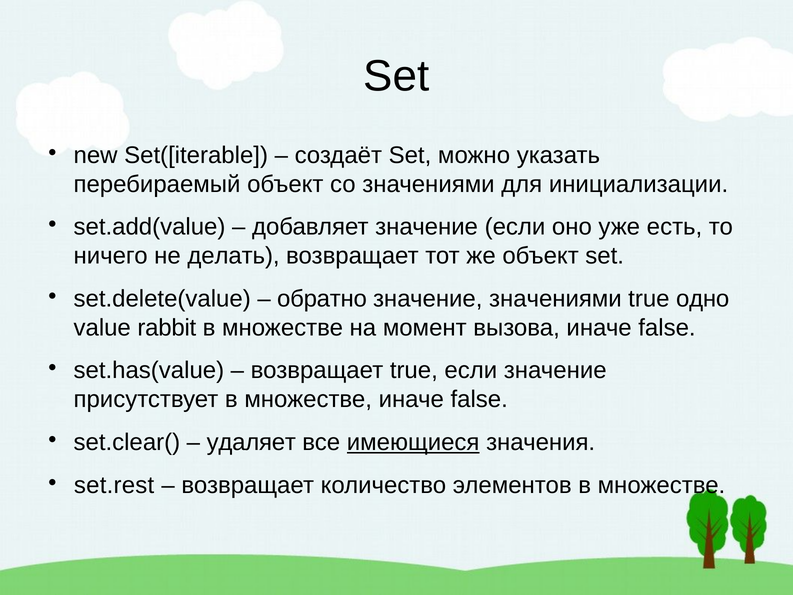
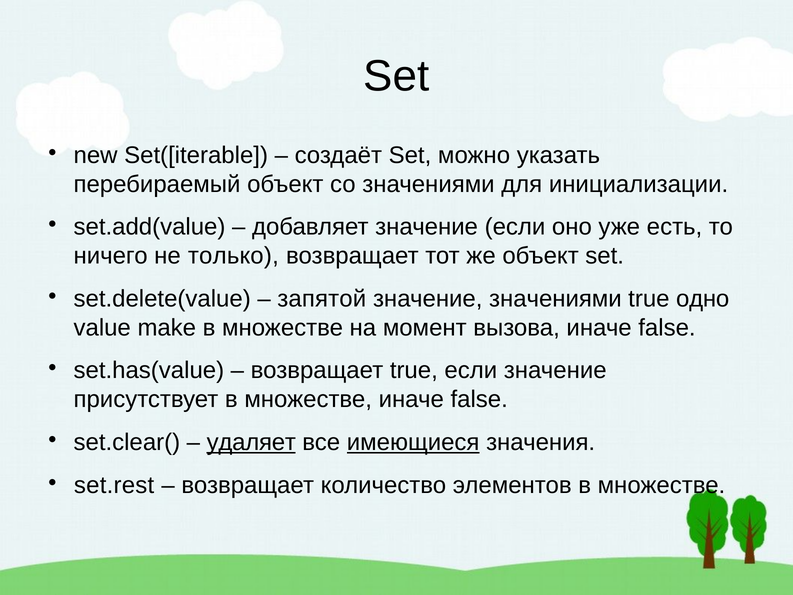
делать: делать -> только
обратно: обратно -> запятой
rabbit: rabbit -> make
удаляет underline: none -> present
